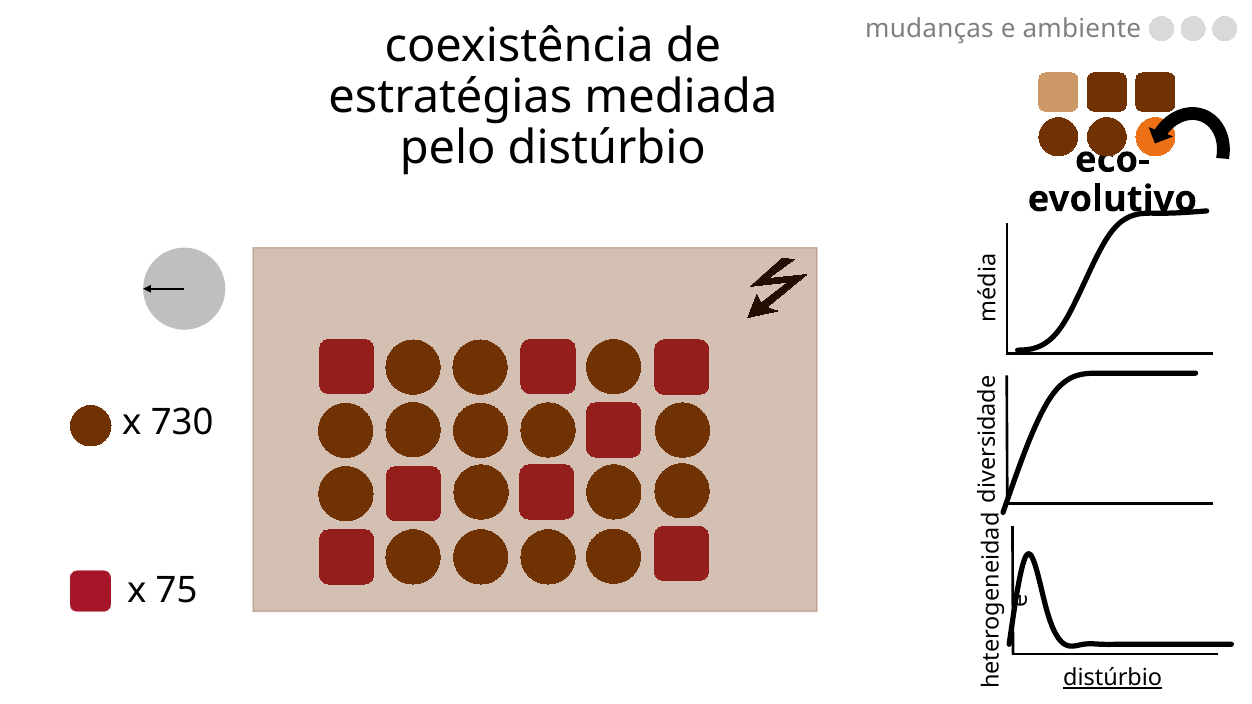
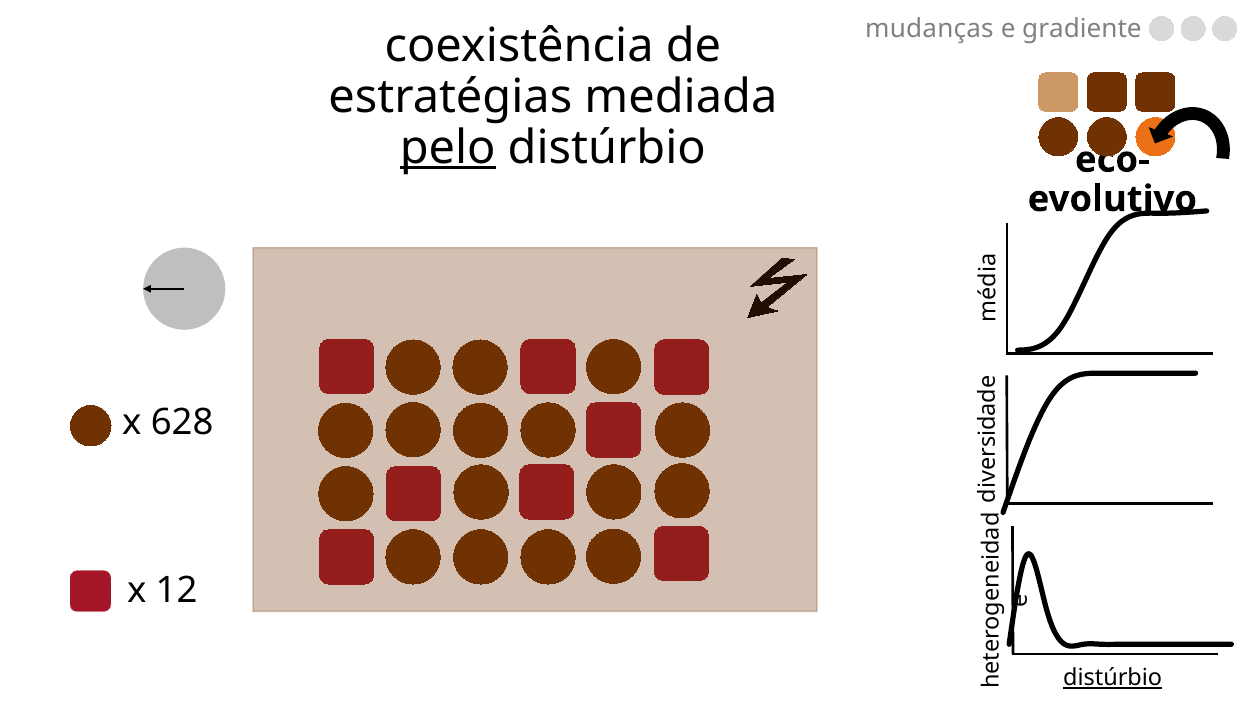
ambiente: ambiente -> gradiente
pelo underline: none -> present
730: 730 -> 628
75: 75 -> 12
